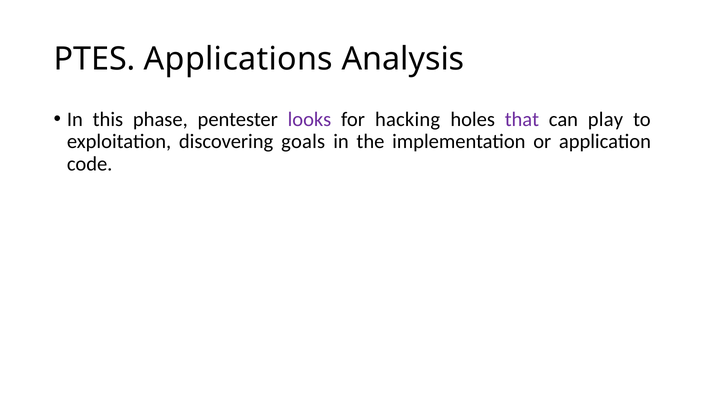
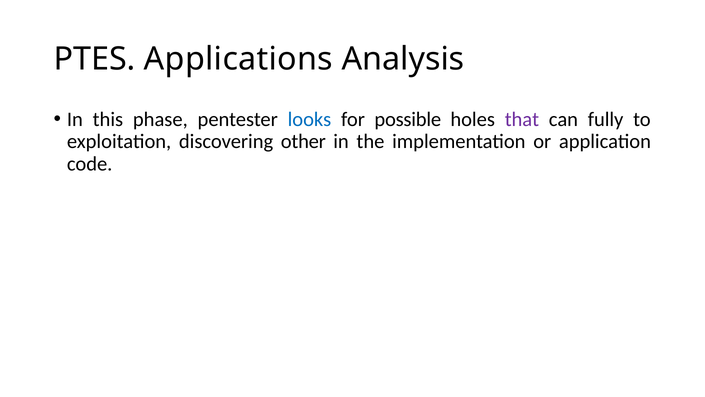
looks colour: purple -> blue
hacking: hacking -> possible
play: play -> fully
goals: goals -> other
